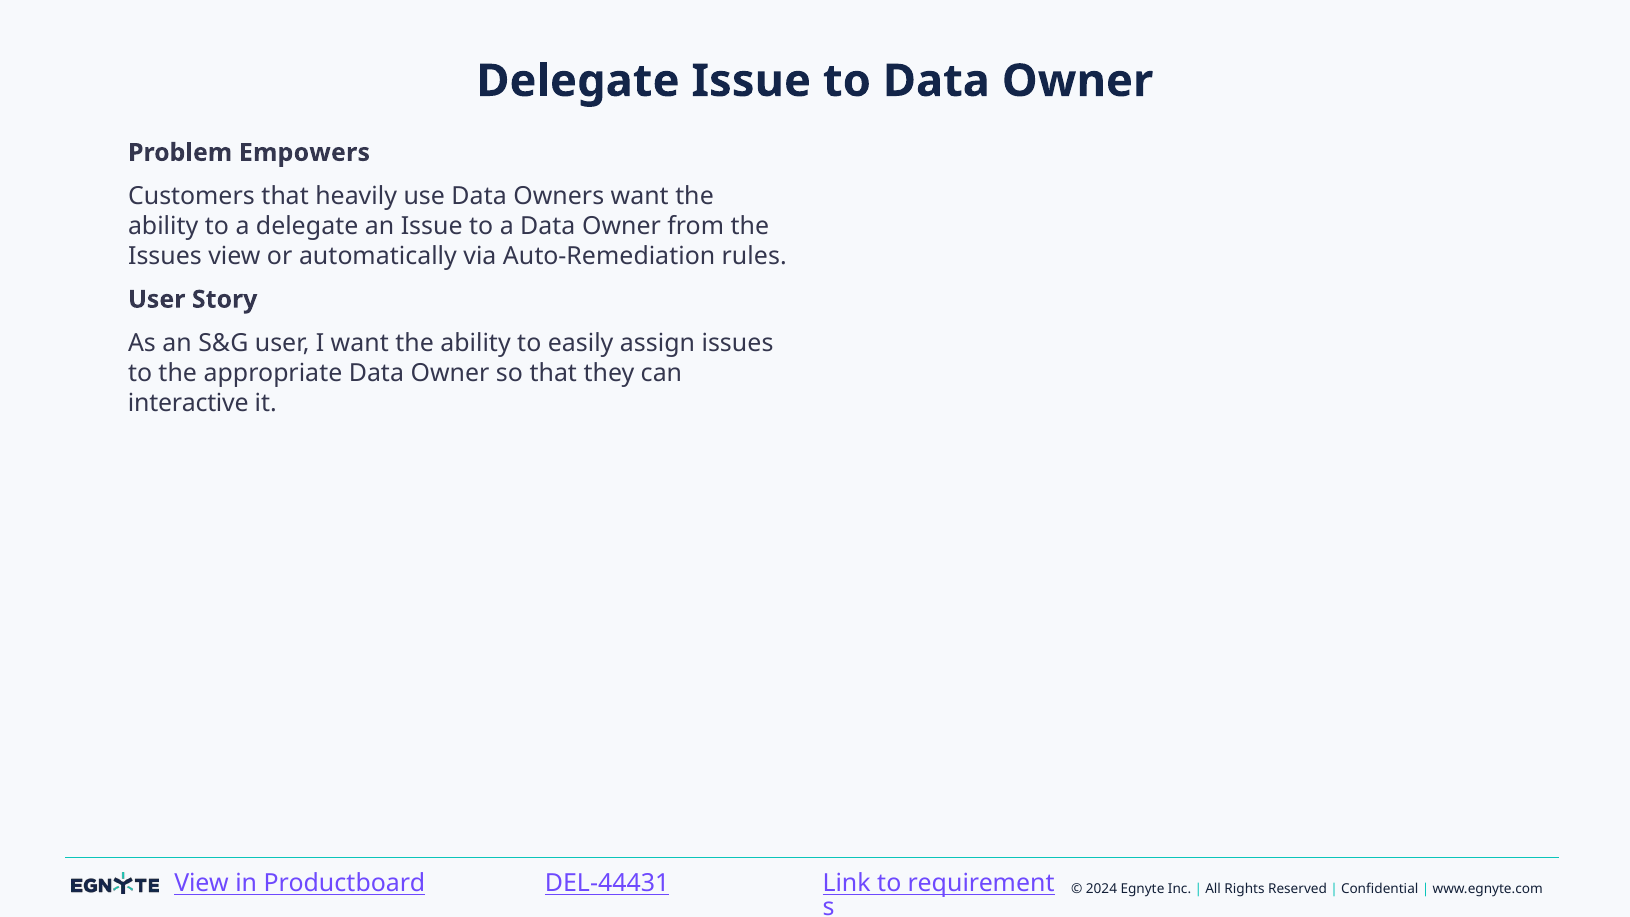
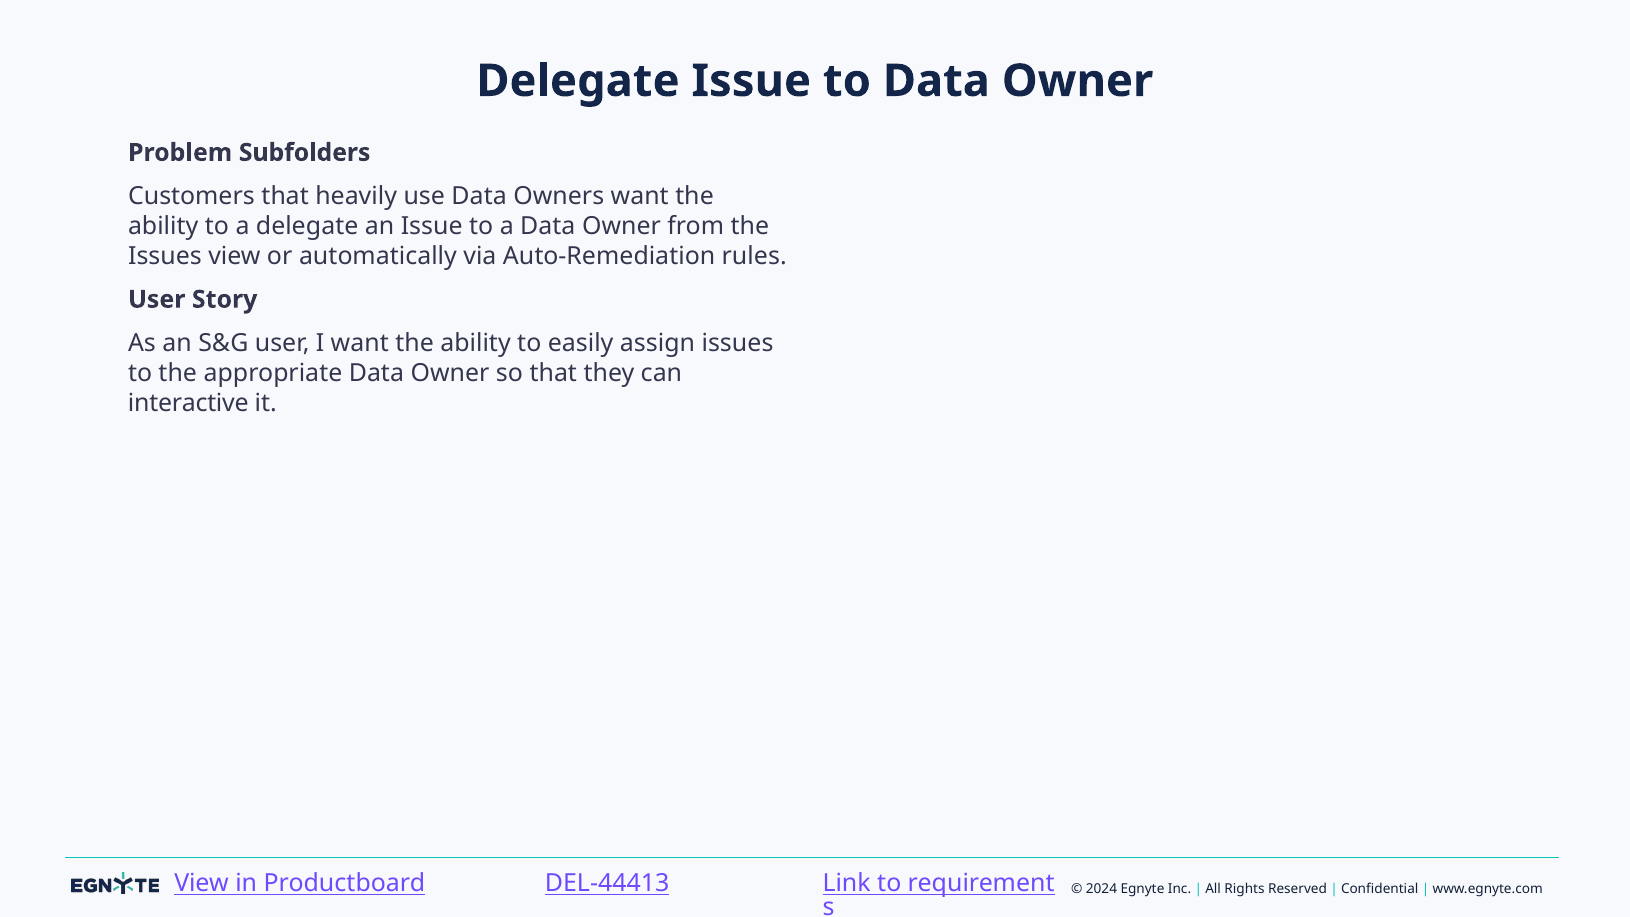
Empowers: Empowers -> Subfolders
DEL-44431: DEL-44431 -> DEL-44413
